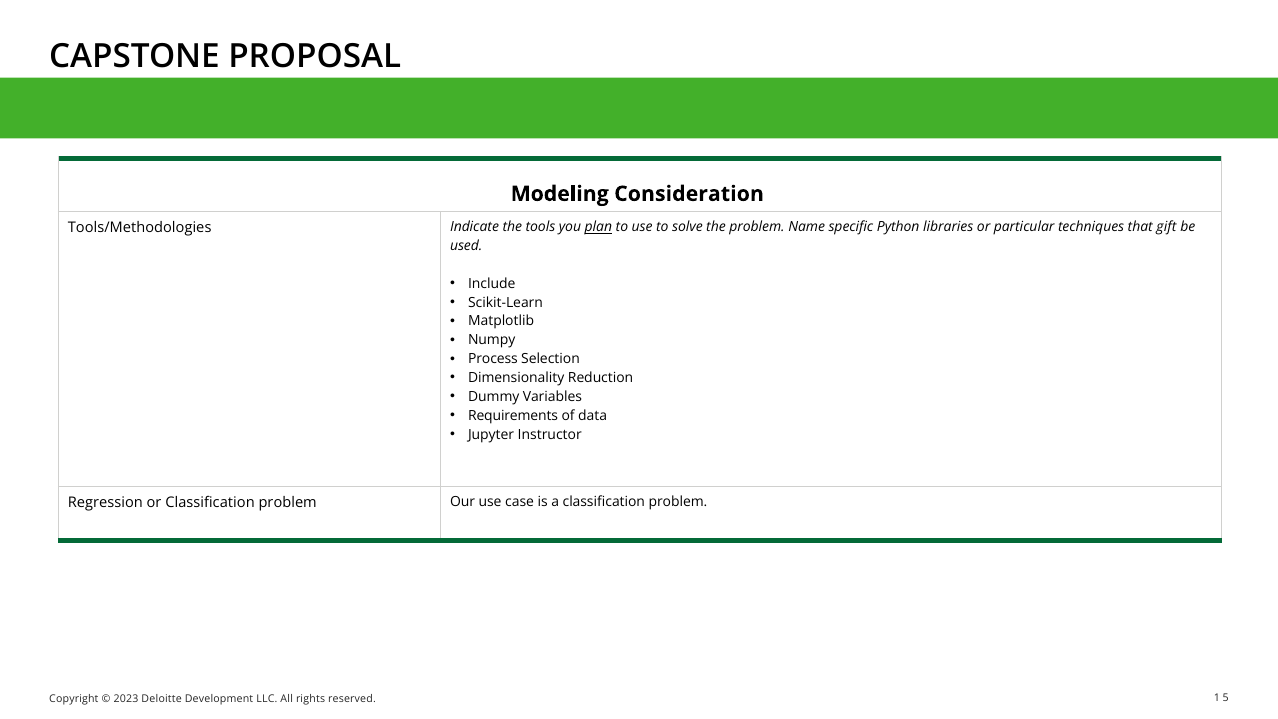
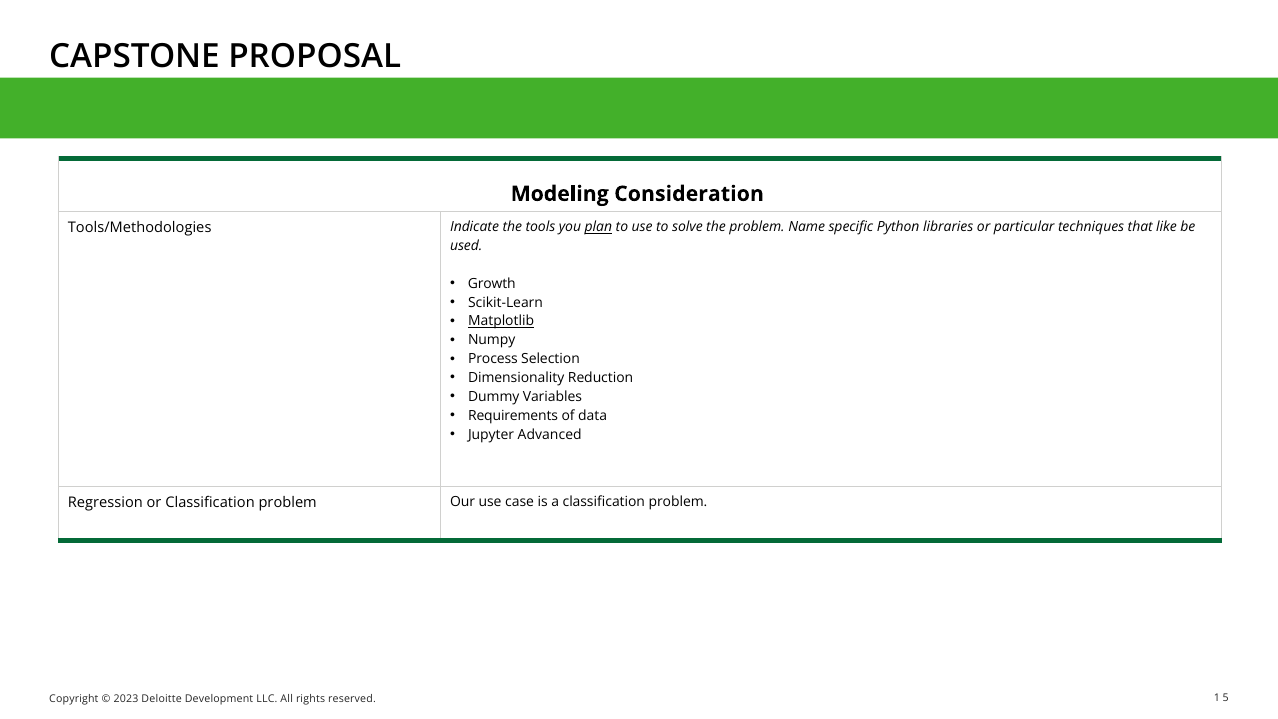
gift: gift -> like
Include: Include -> Growth
Matplotlib underline: none -> present
Instructor: Instructor -> Advanced
